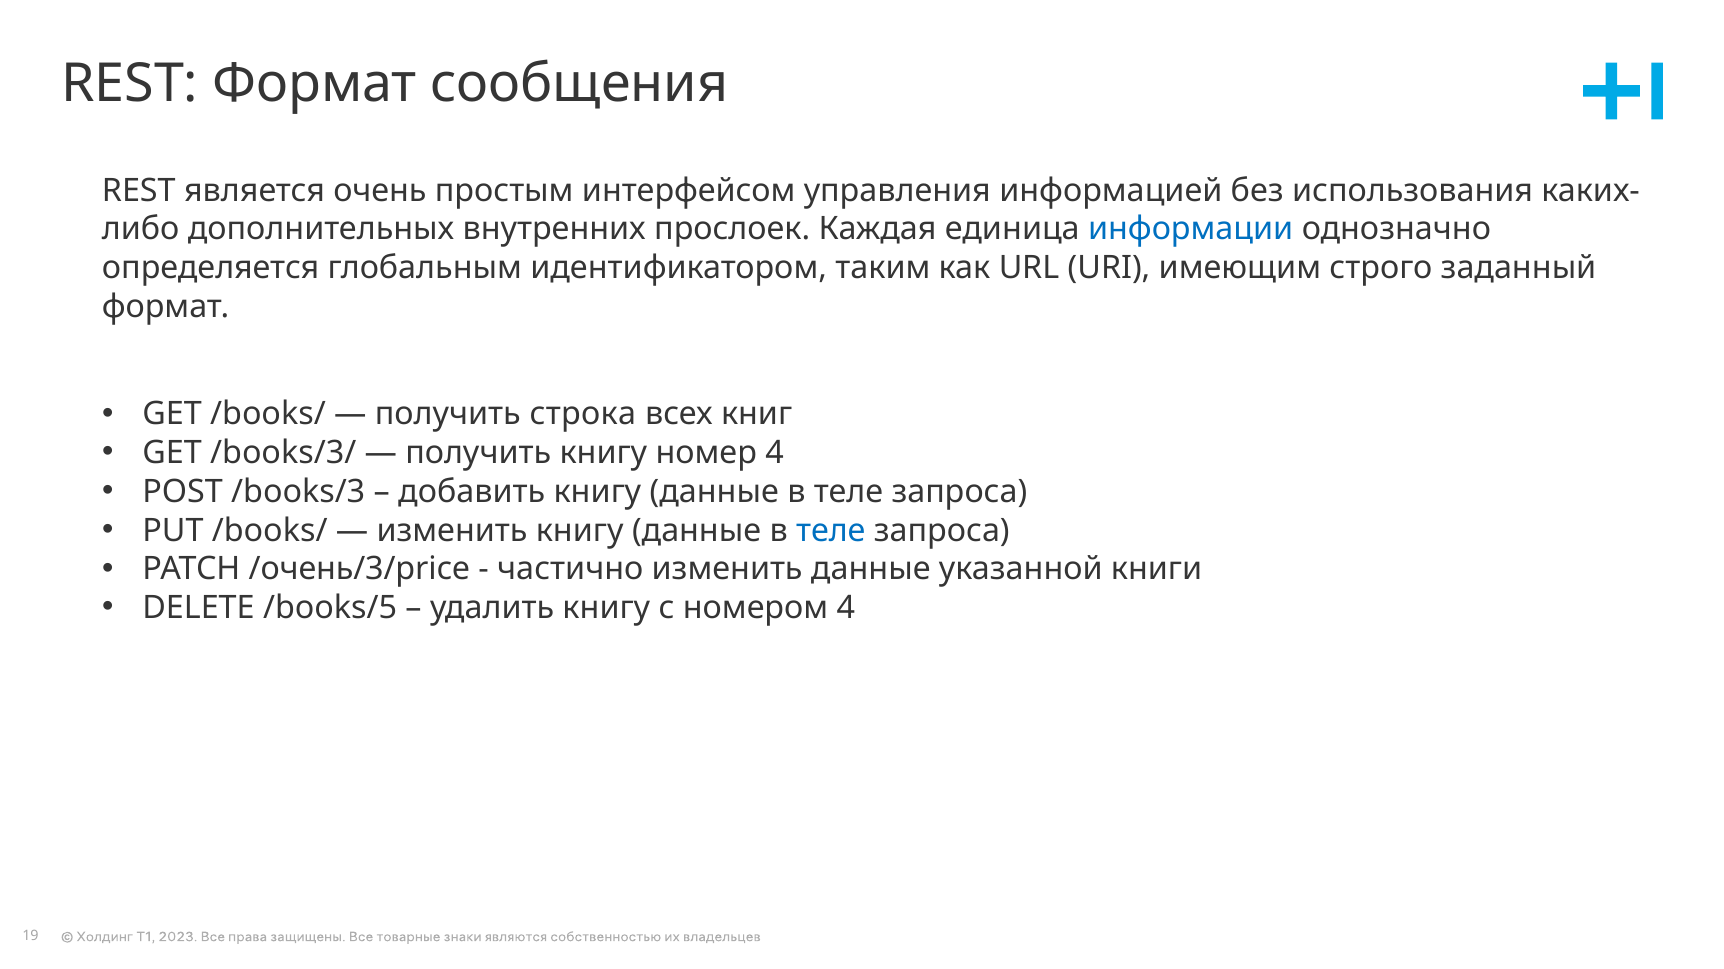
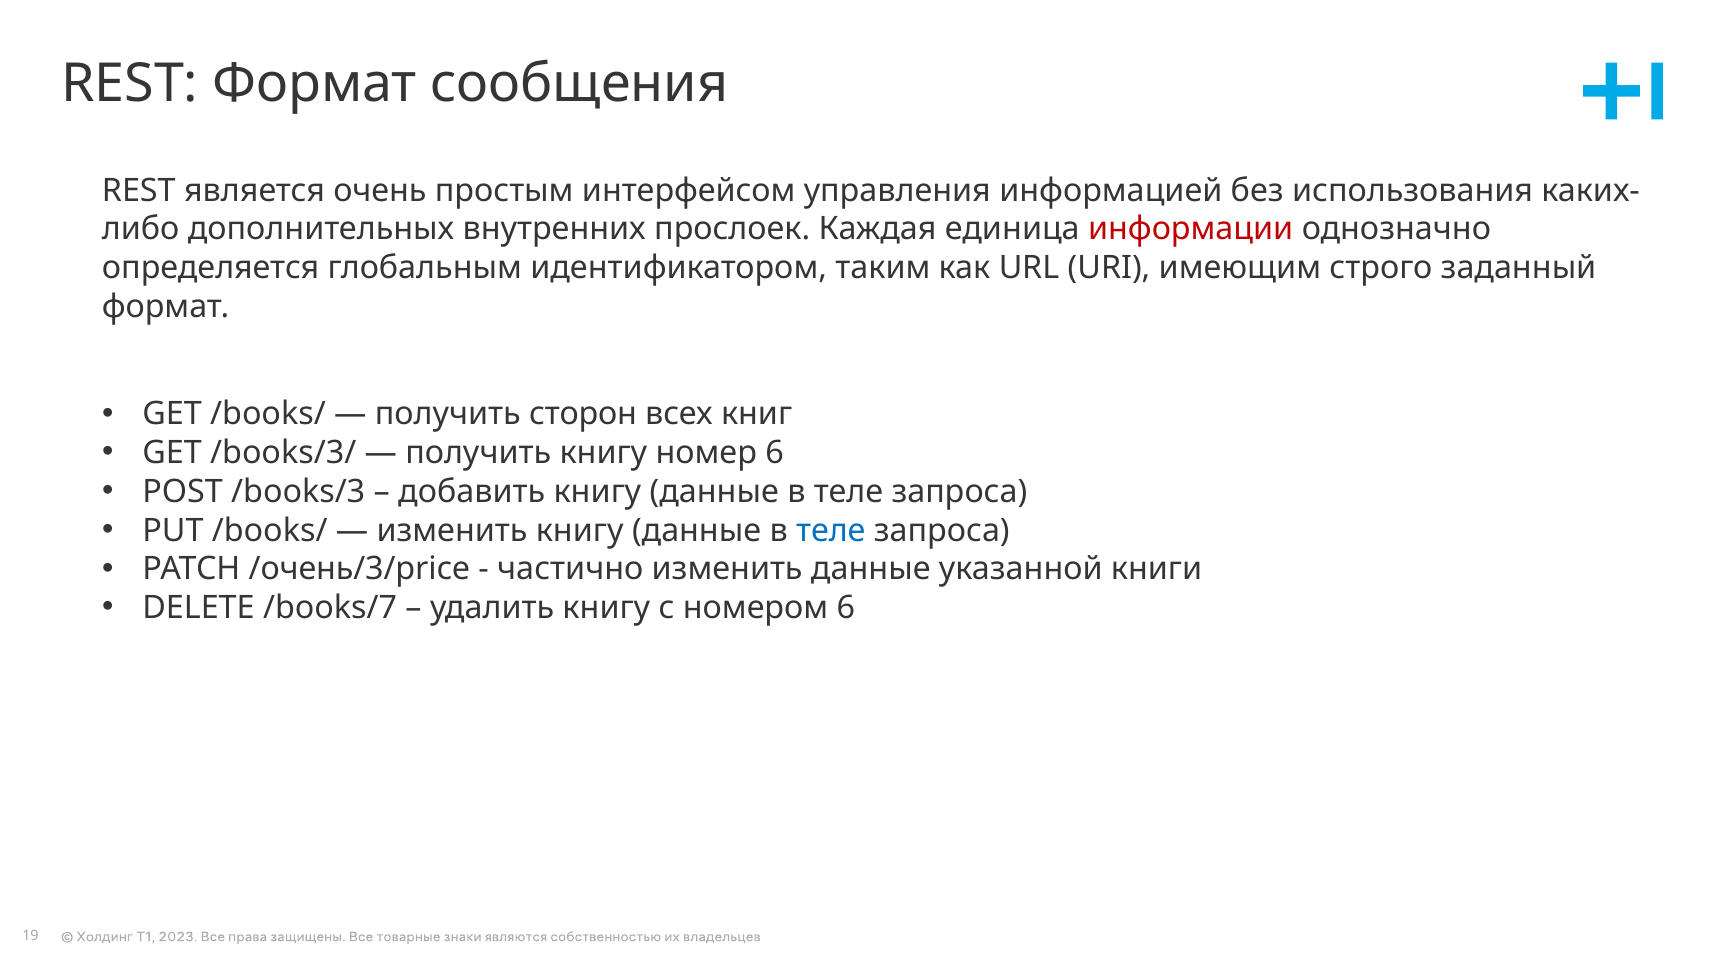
информации colour: blue -> red
строка: строка -> сторон
номер 4: 4 -> 6
/books/5: /books/5 -> /books/7
номером 4: 4 -> 6
